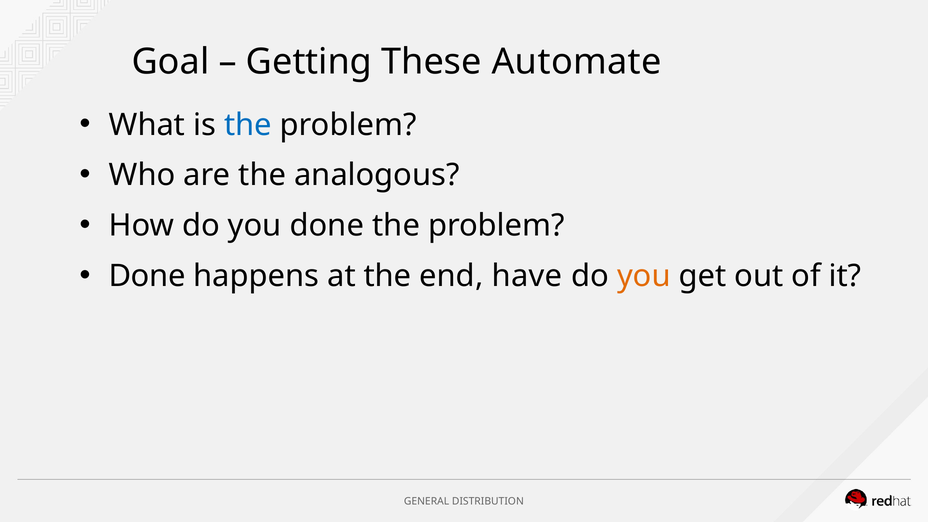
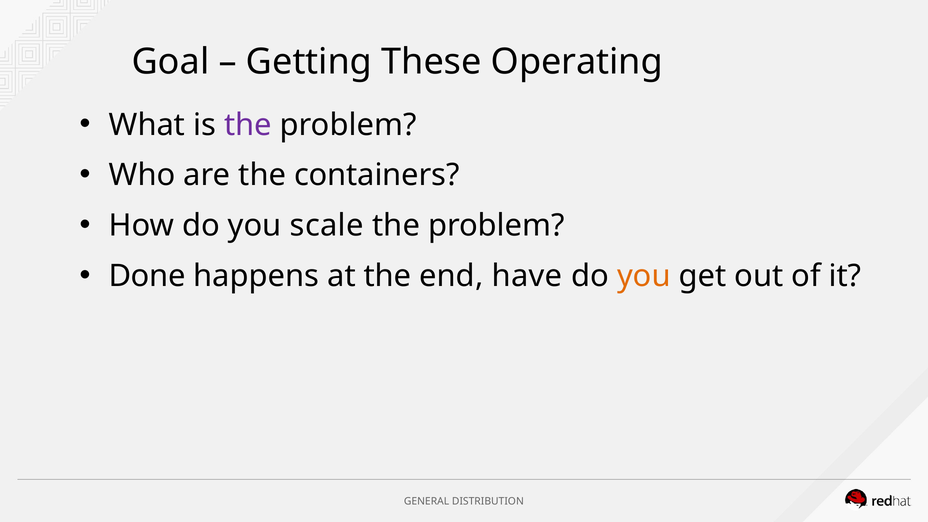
Automate: Automate -> Operating
the at (248, 125) colour: blue -> purple
analogous: analogous -> containers
you done: done -> scale
